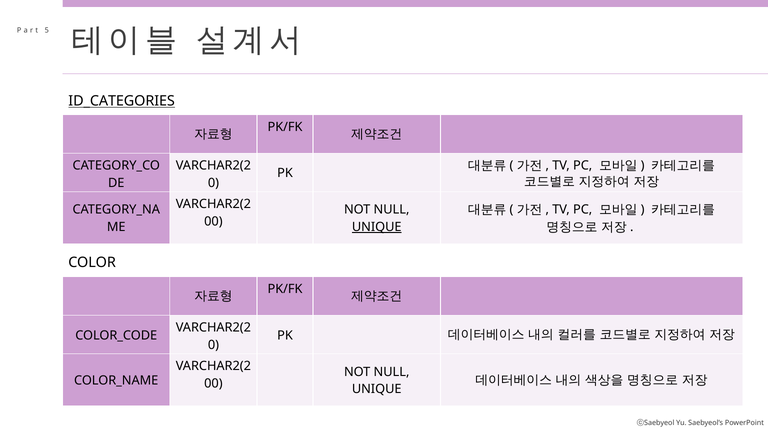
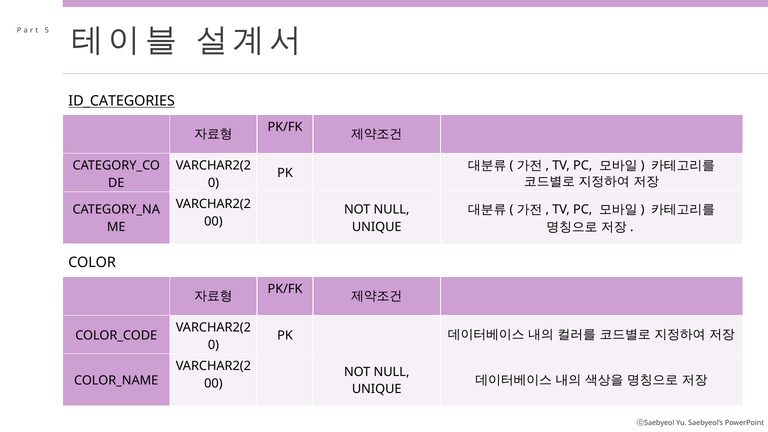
UNIQUE at (377, 227) underline: present -> none
